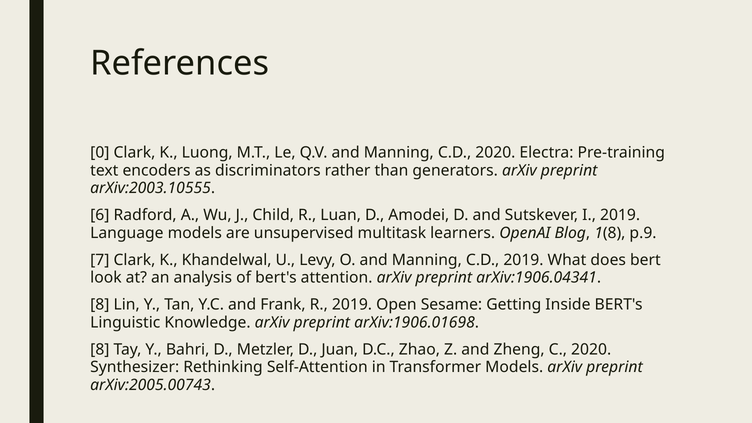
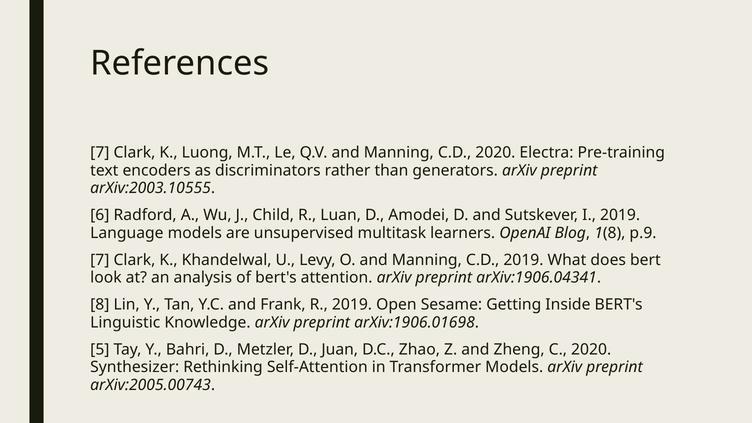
0 at (100, 153): 0 -> 7
8 at (100, 350): 8 -> 5
